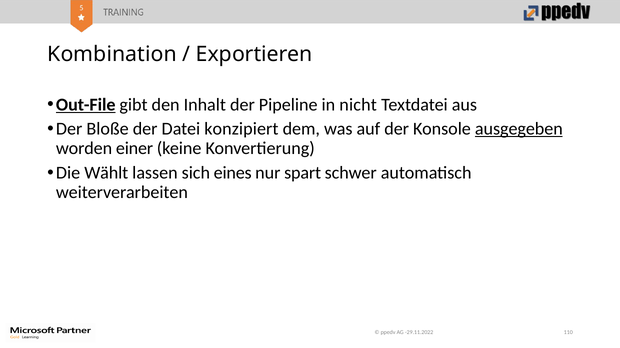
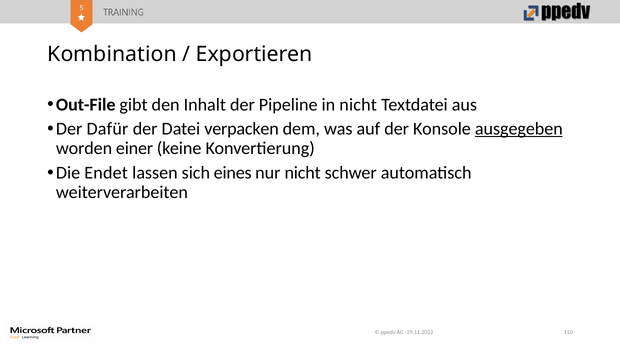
Out-File underline: present -> none
Bloße: Bloße -> Dafür
konzipiert: konzipiert -> verpacken
Wählt: Wählt -> Endet
nur spart: spart -> nicht
